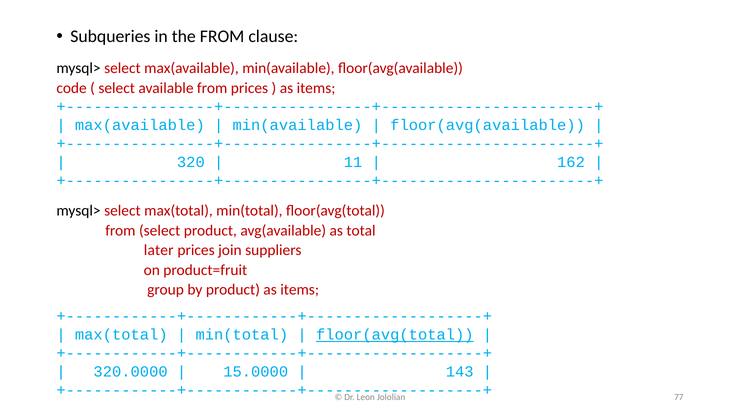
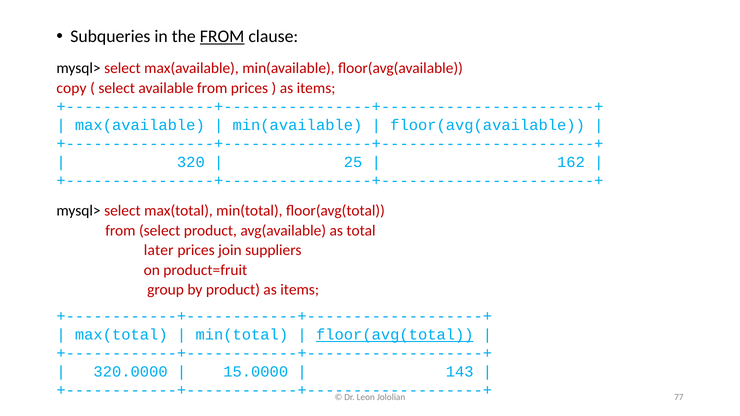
FROM at (222, 36) underline: none -> present
code: code -> copy
11: 11 -> 25
